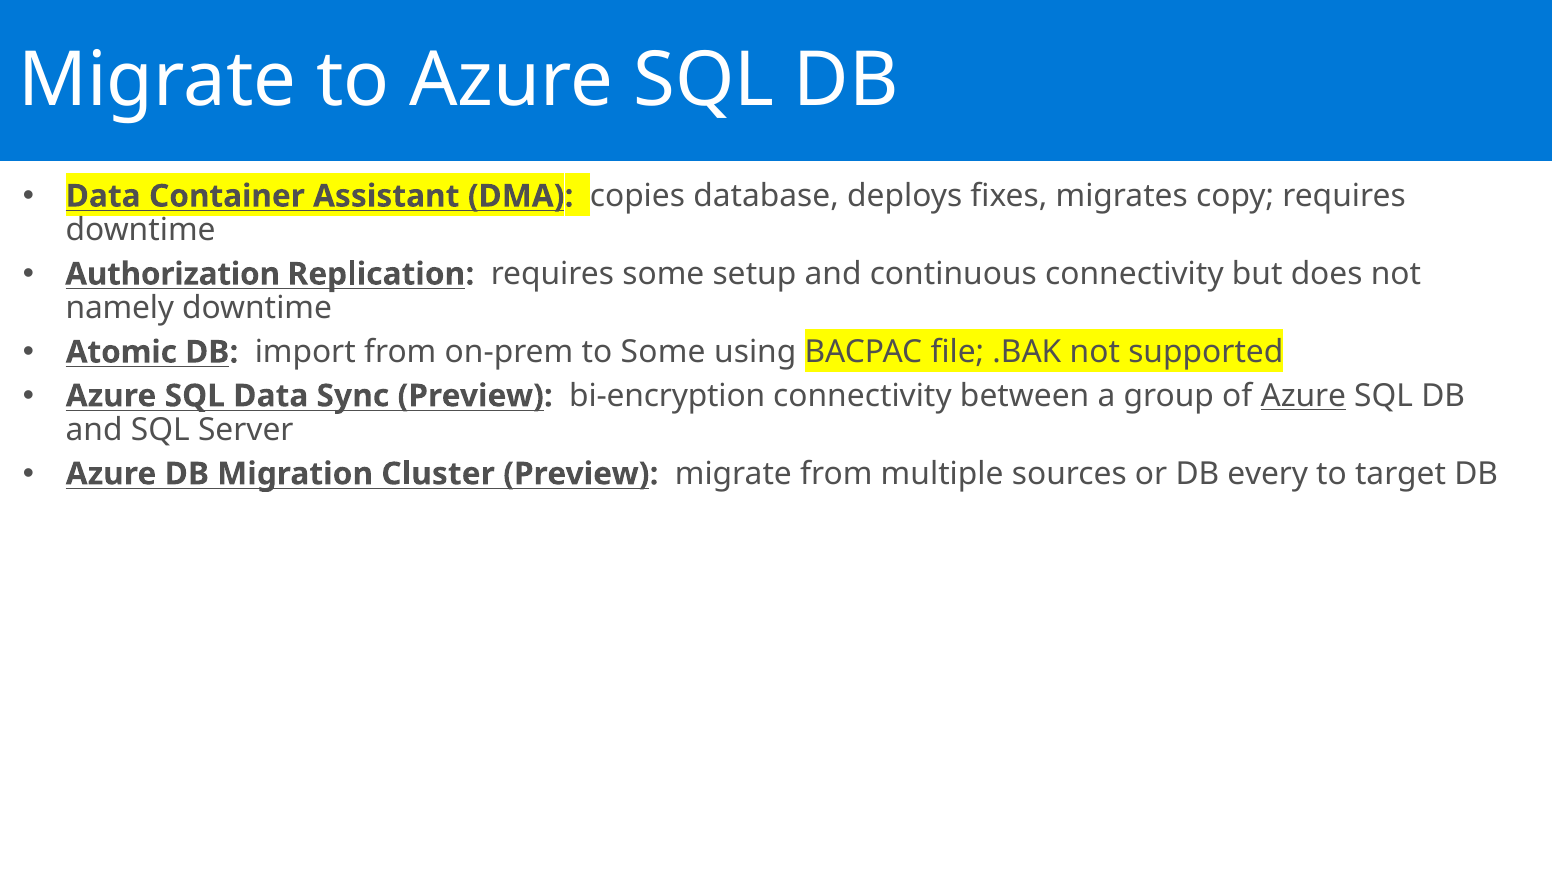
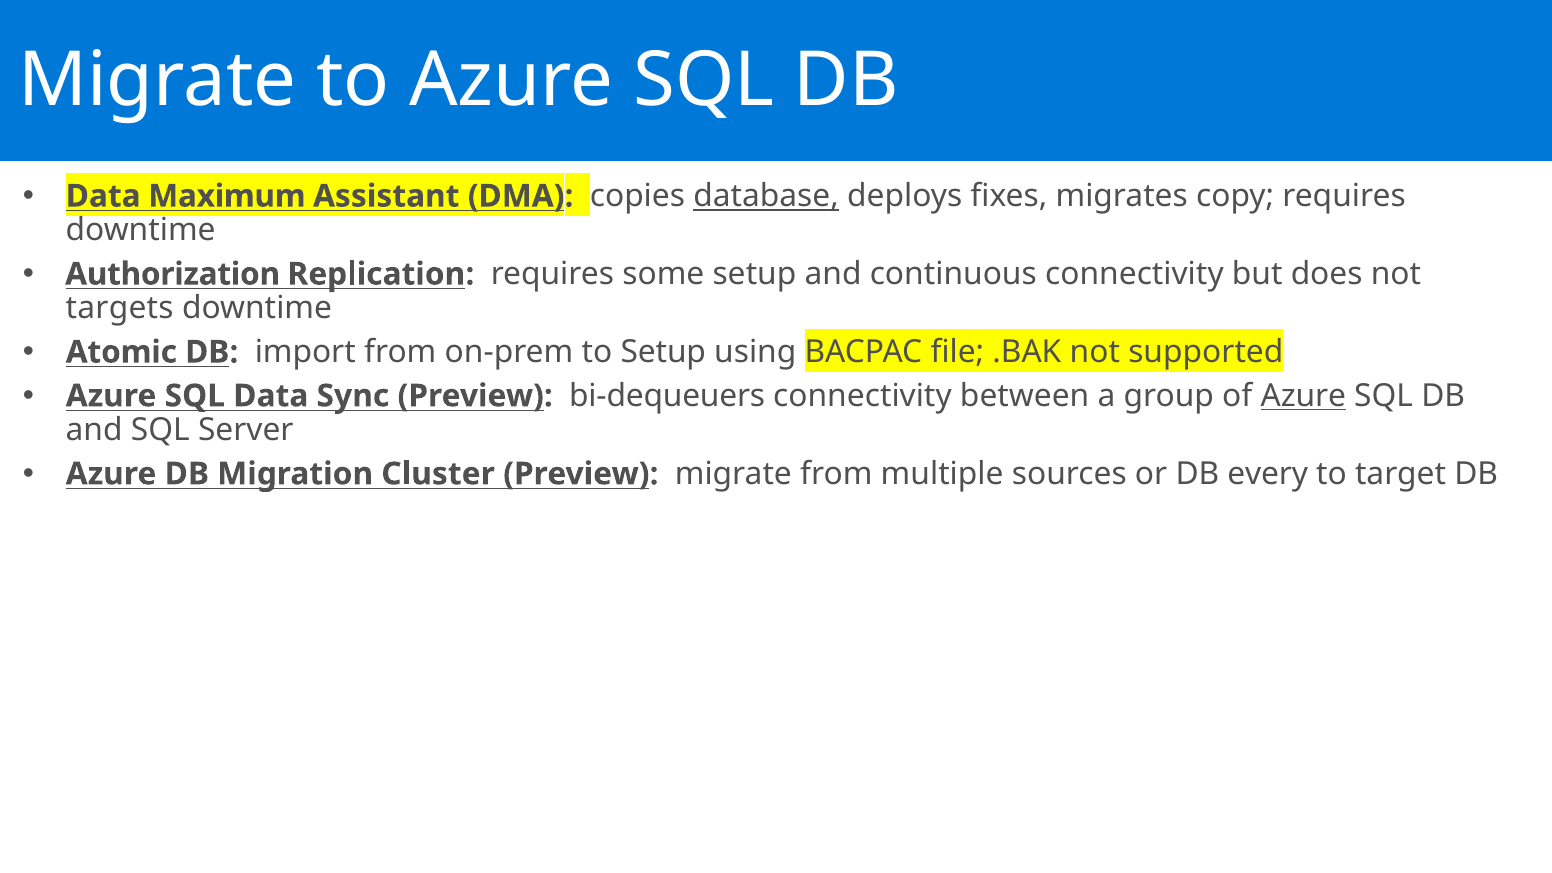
Container: Container -> Maximum
database underline: none -> present
namely: namely -> targets
to Some: Some -> Setup
bi-encryption: bi-encryption -> bi-dequeuers
